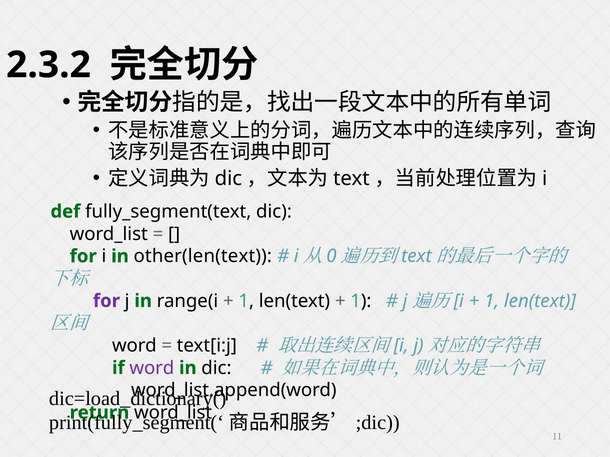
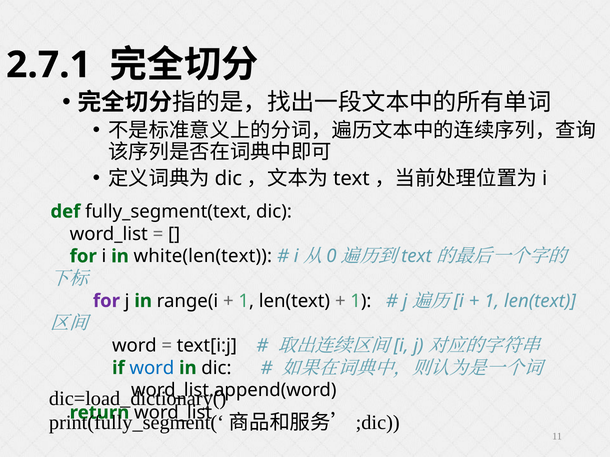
2.3.2: 2.3.2 -> 2.7.1
other(len(text: other(len(text -> white(len(text
word at (152, 368) colour: purple -> blue
